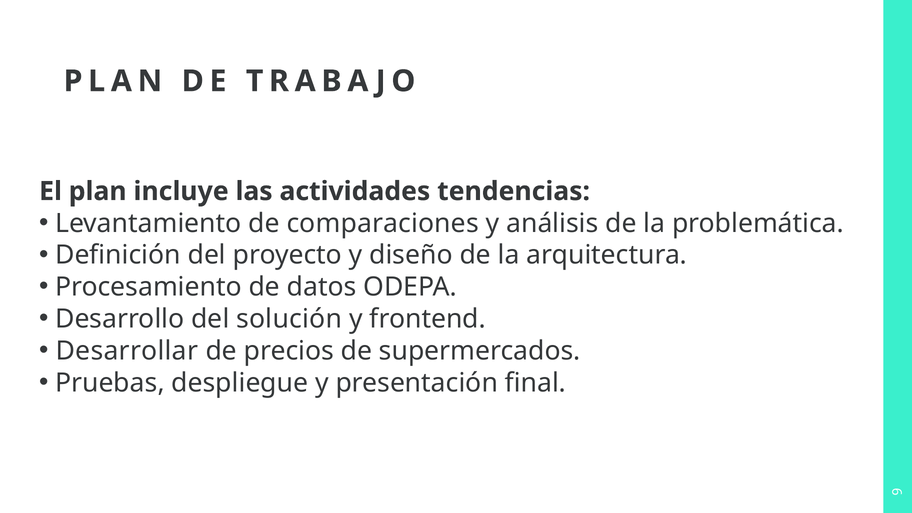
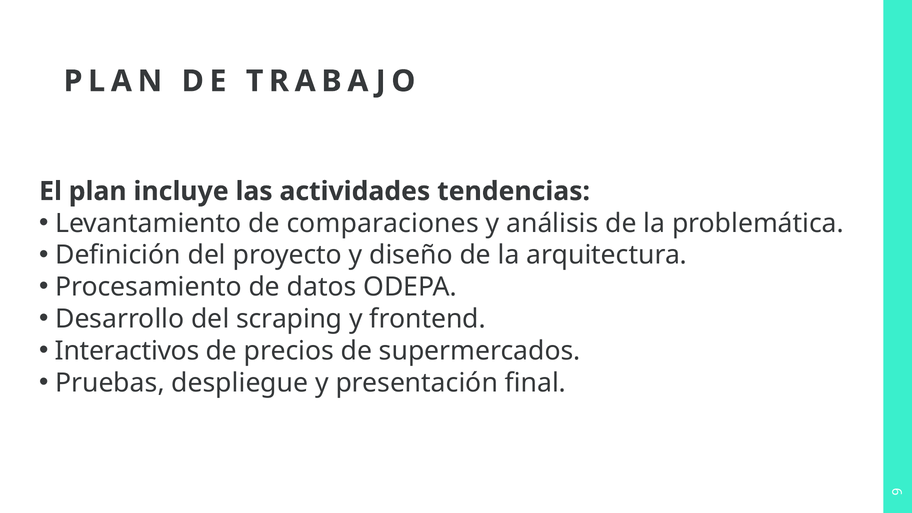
solución: solución -> scraping
Desarrollar: Desarrollar -> Interactivos
